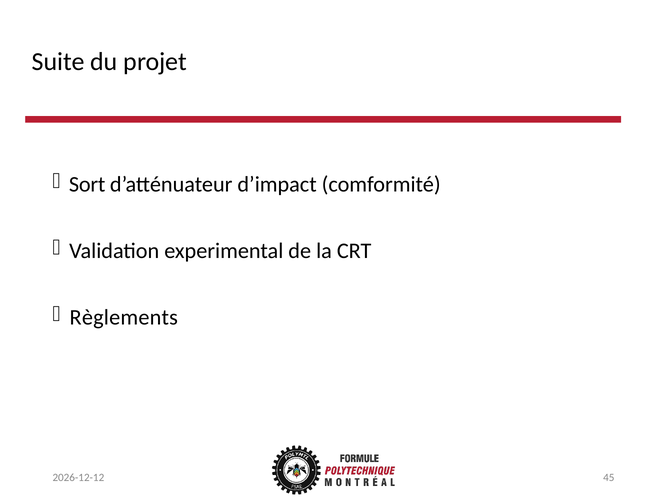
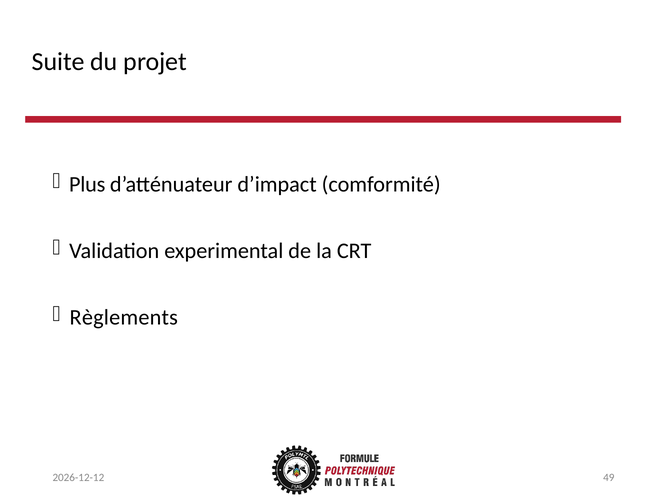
Sort: Sort -> Plus
45: 45 -> 49
